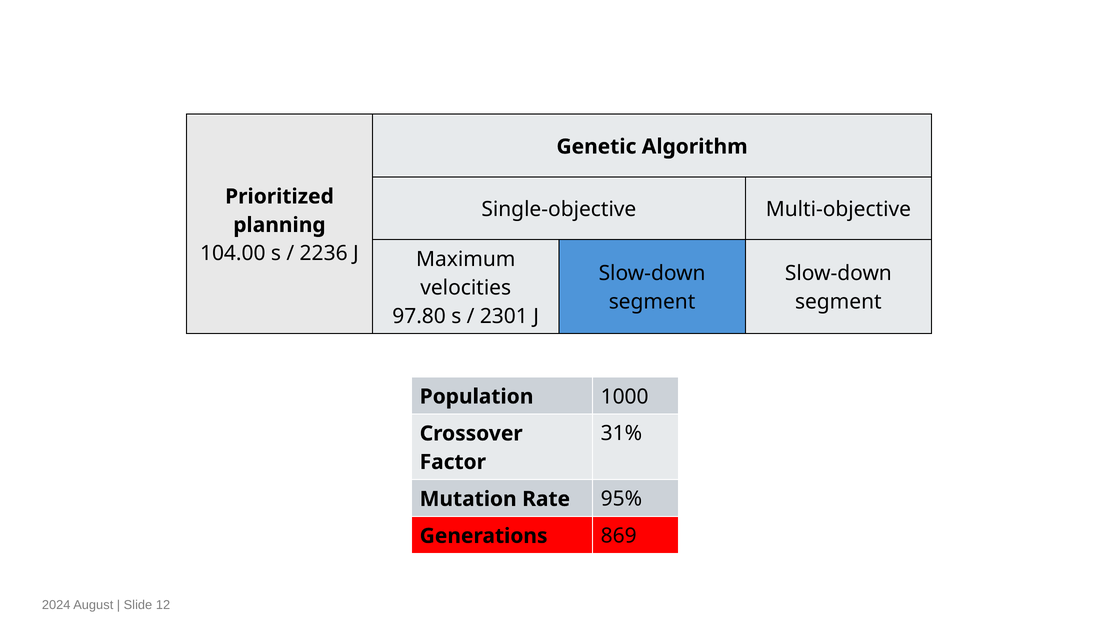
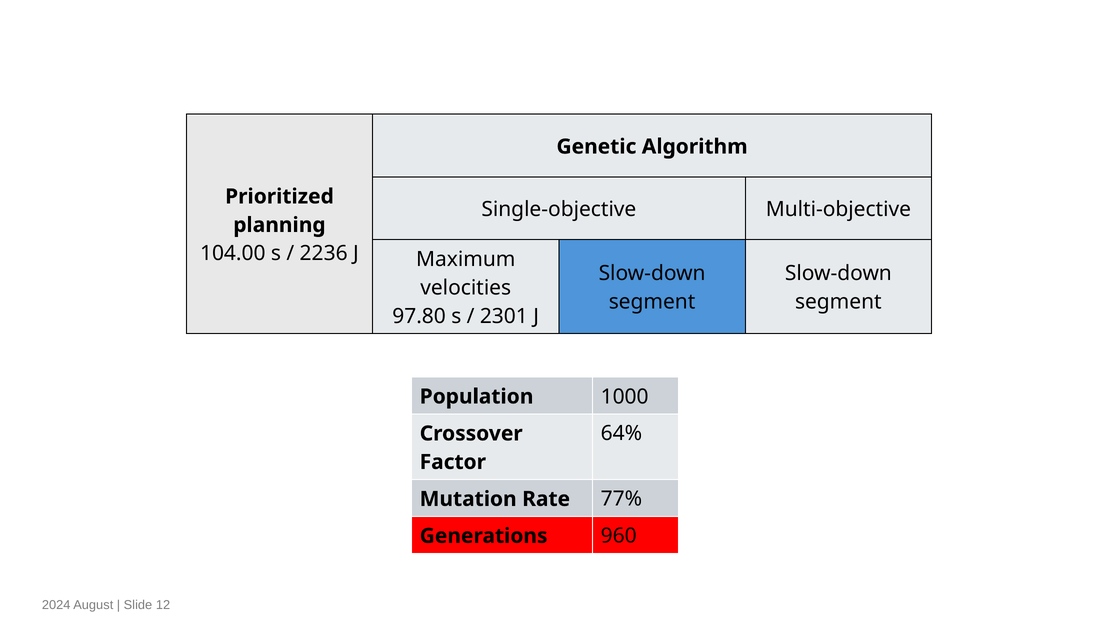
31%: 31% -> 64%
95%: 95% -> 77%
869: 869 -> 960
